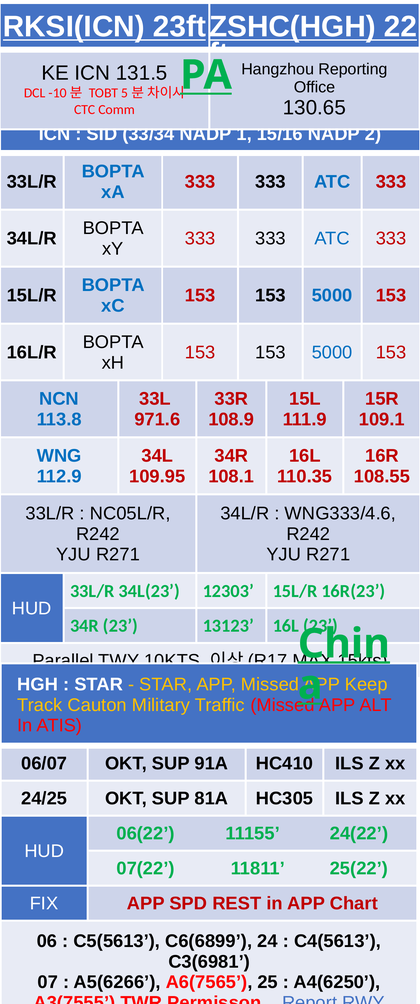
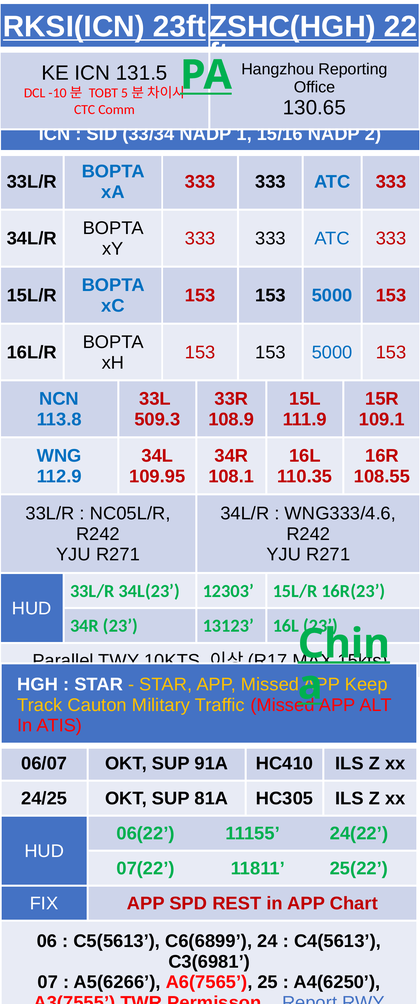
971.6: 971.6 -> 509.3
